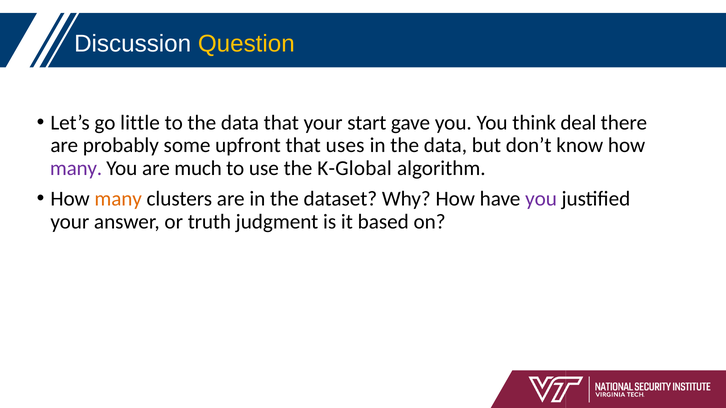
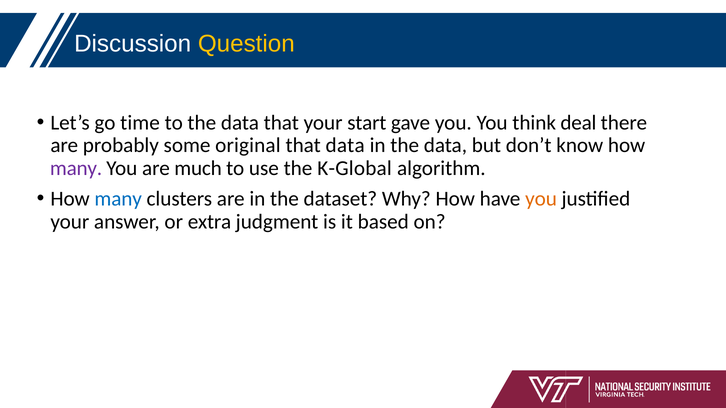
little: little -> time
upfront: upfront -> original
that uses: uses -> data
many at (118, 199) colour: orange -> blue
you at (541, 199) colour: purple -> orange
truth: truth -> extra
